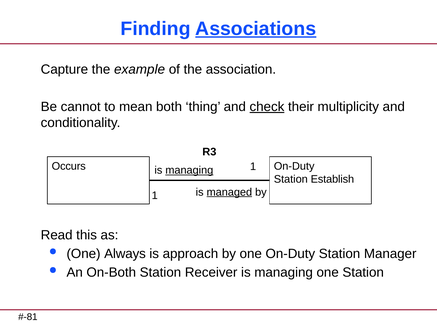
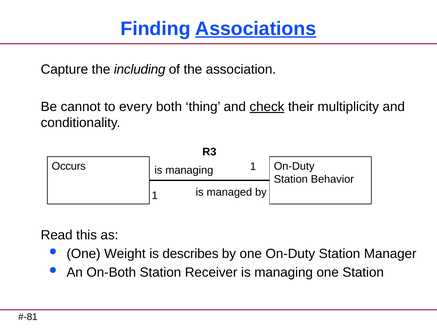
example: example -> including
mean: mean -> every
managing at (189, 170) underline: present -> none
Establish: Establish -> Behavior
managed underline: present -> none
Always: Always -> Weight
approach: approach -> describes
